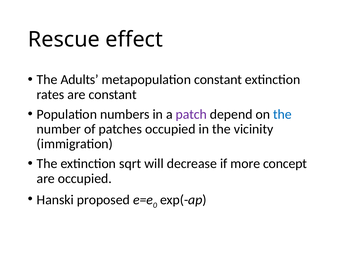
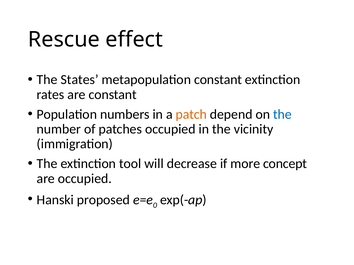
Adults: Adults -> States
patch colour: purple -> orange
sqrt: sqrt -> tool
